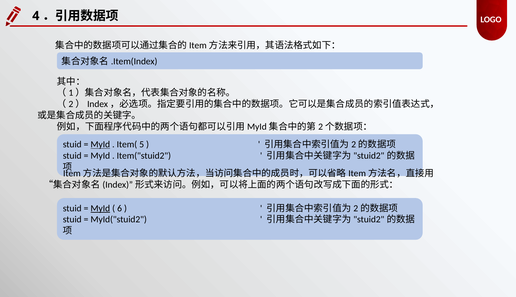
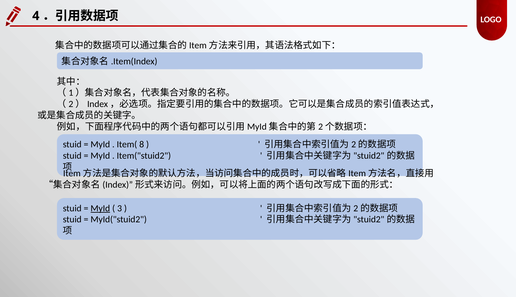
MyId at (100, 145) underline: present -> none
5: 5 -> 8
6: 6 -> 3
